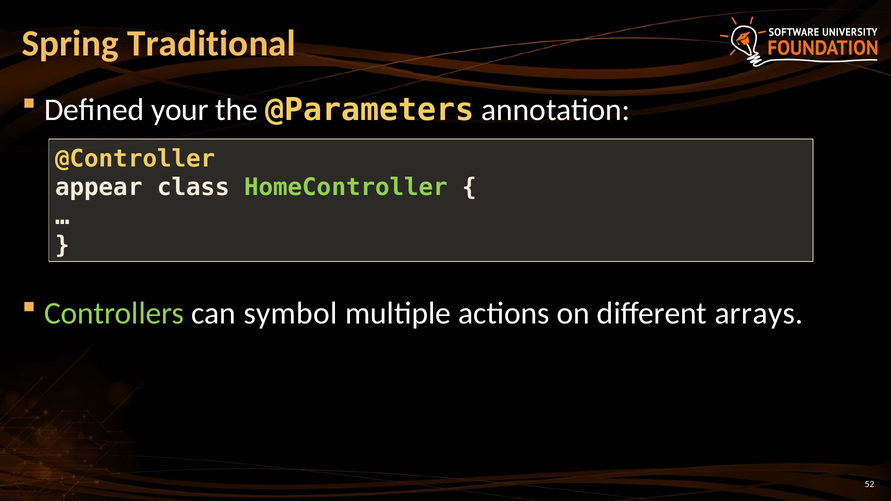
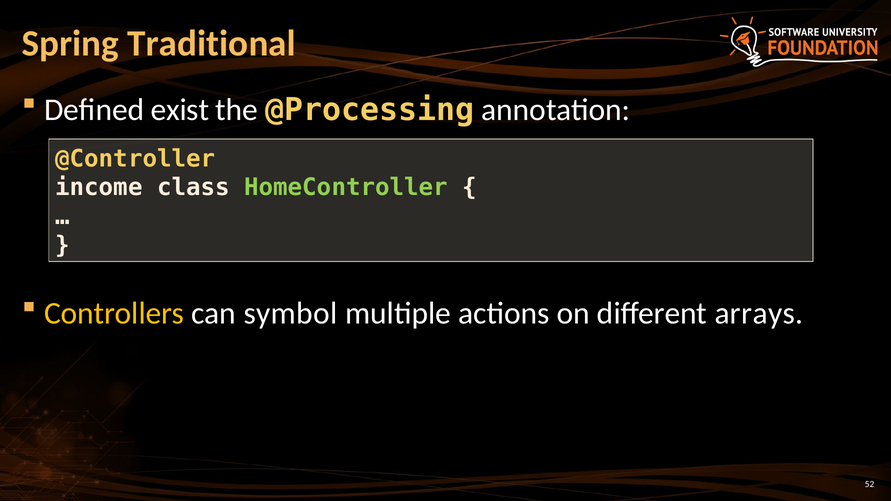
your: your -> exist
@Parameters: @Parameters -> @Processing
appear: appear -> income
Controllers colour: light green -> yellow
